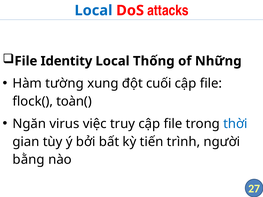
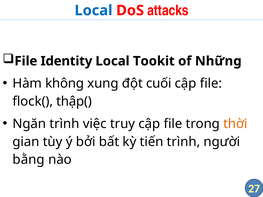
Thống: Thống -> Tookit
tường: tường -> không
toàn(: toàn( -> thập(
Ngăn virus: virus -> trình
thời colour: blue -> orange
